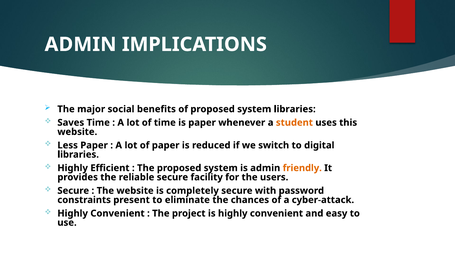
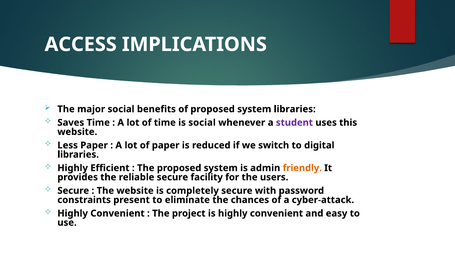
ADMIN at (81, 44): ADMIN -> ACCESS
is paper: paper -> social
student colour: orange -> purple
